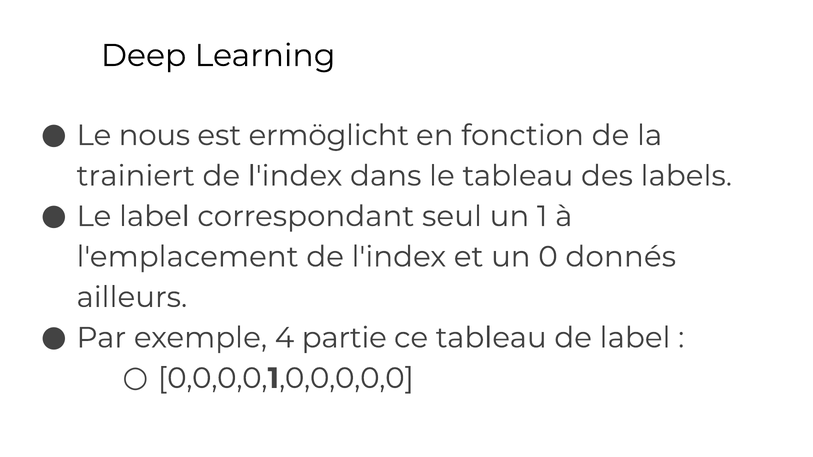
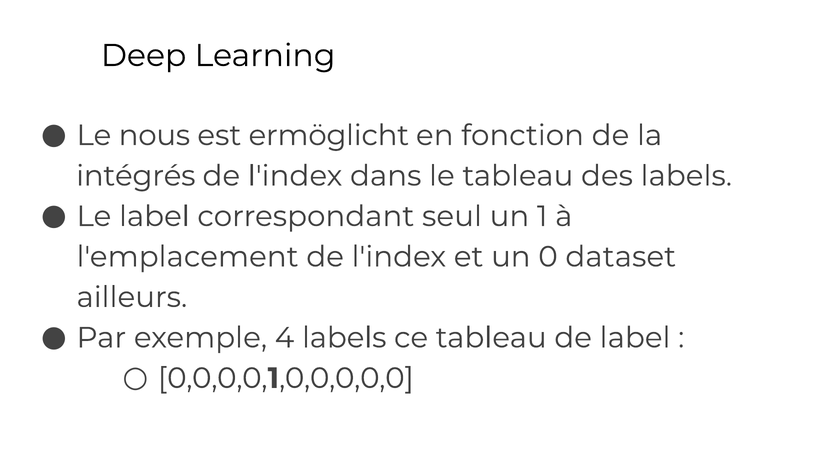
trainiert: trainiert -> intégrés
donnés: donnés -> dataset
4 partie: partie -> labels
